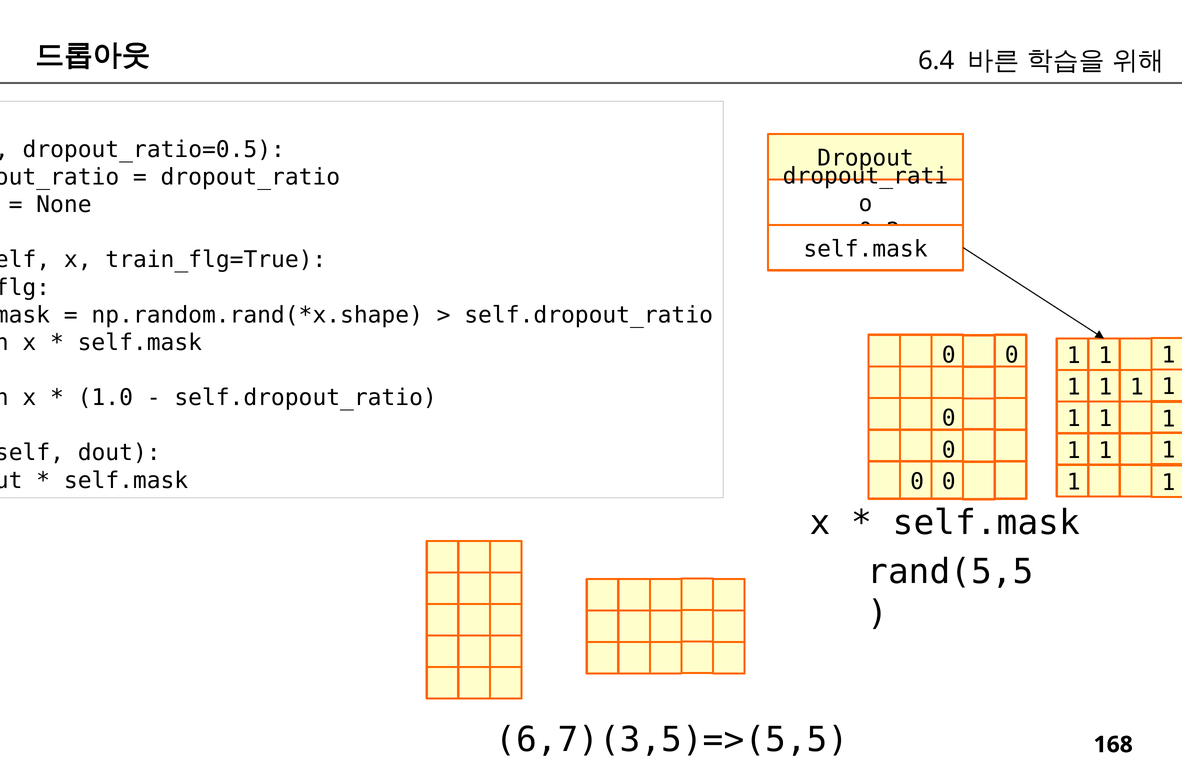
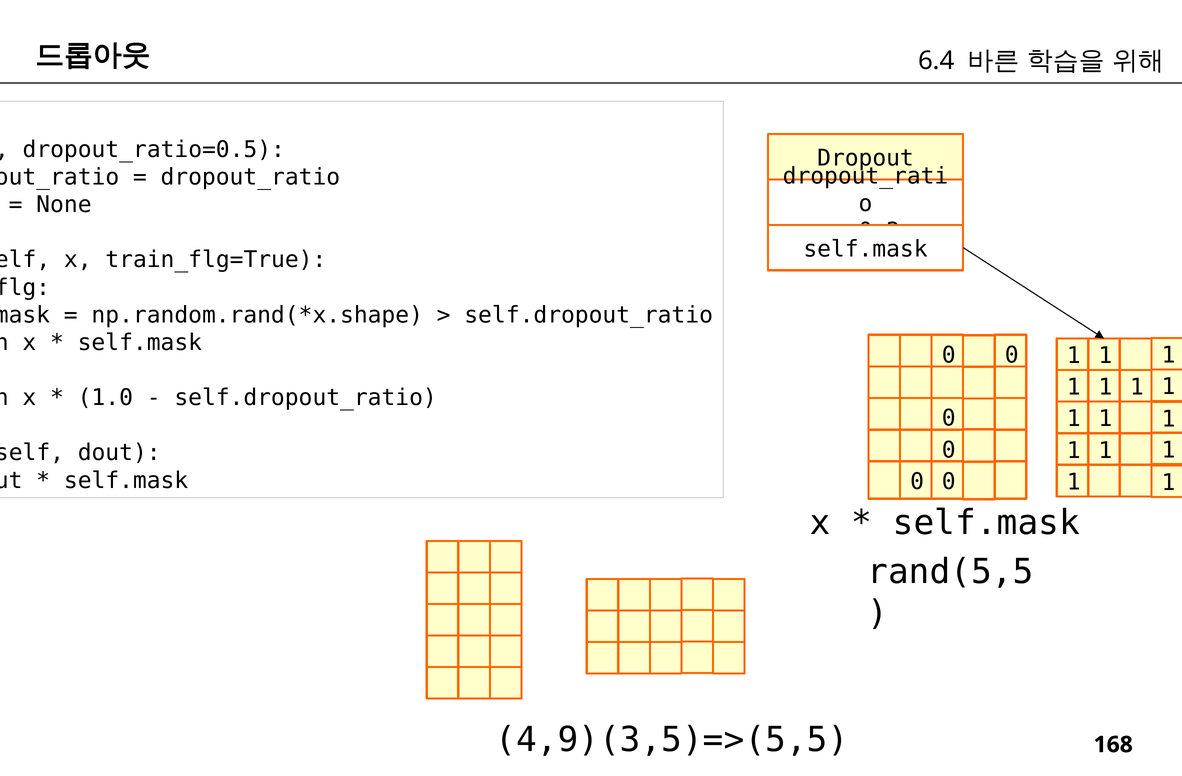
6,7)(3,5)=>(5,5: 6,7)(3,5)=>(5,5 -> 4,9)(3,5)=>(5,5
